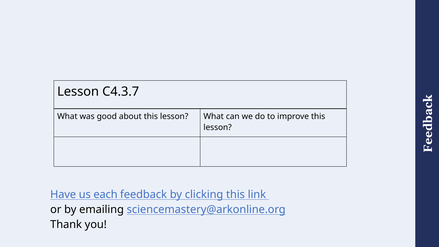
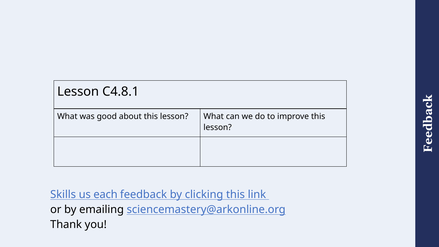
C4.3.7: C4.3.7 -> C4.8.1
Have: Have -> Skills
